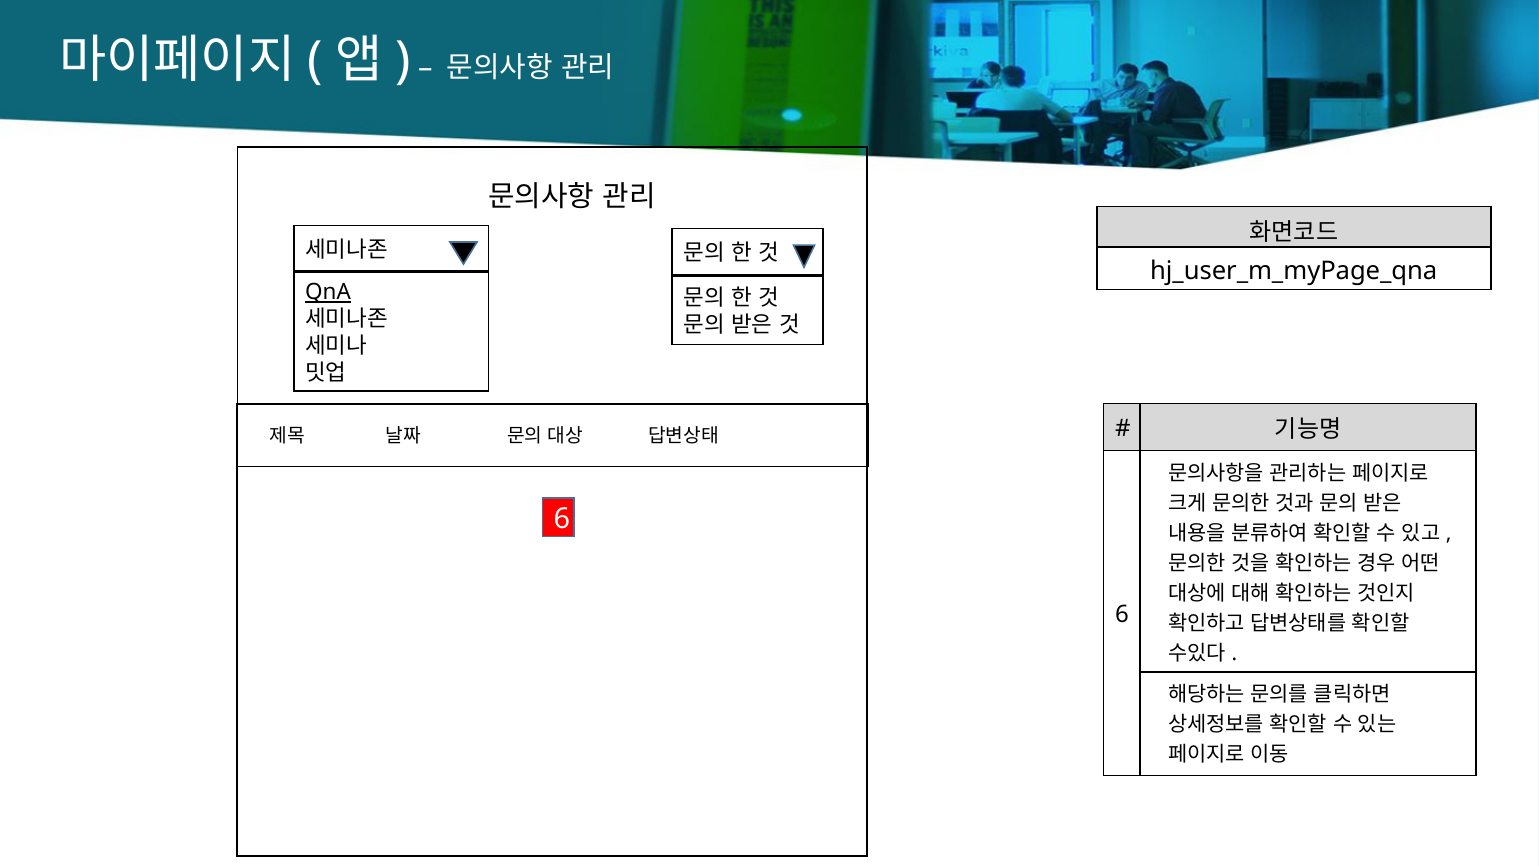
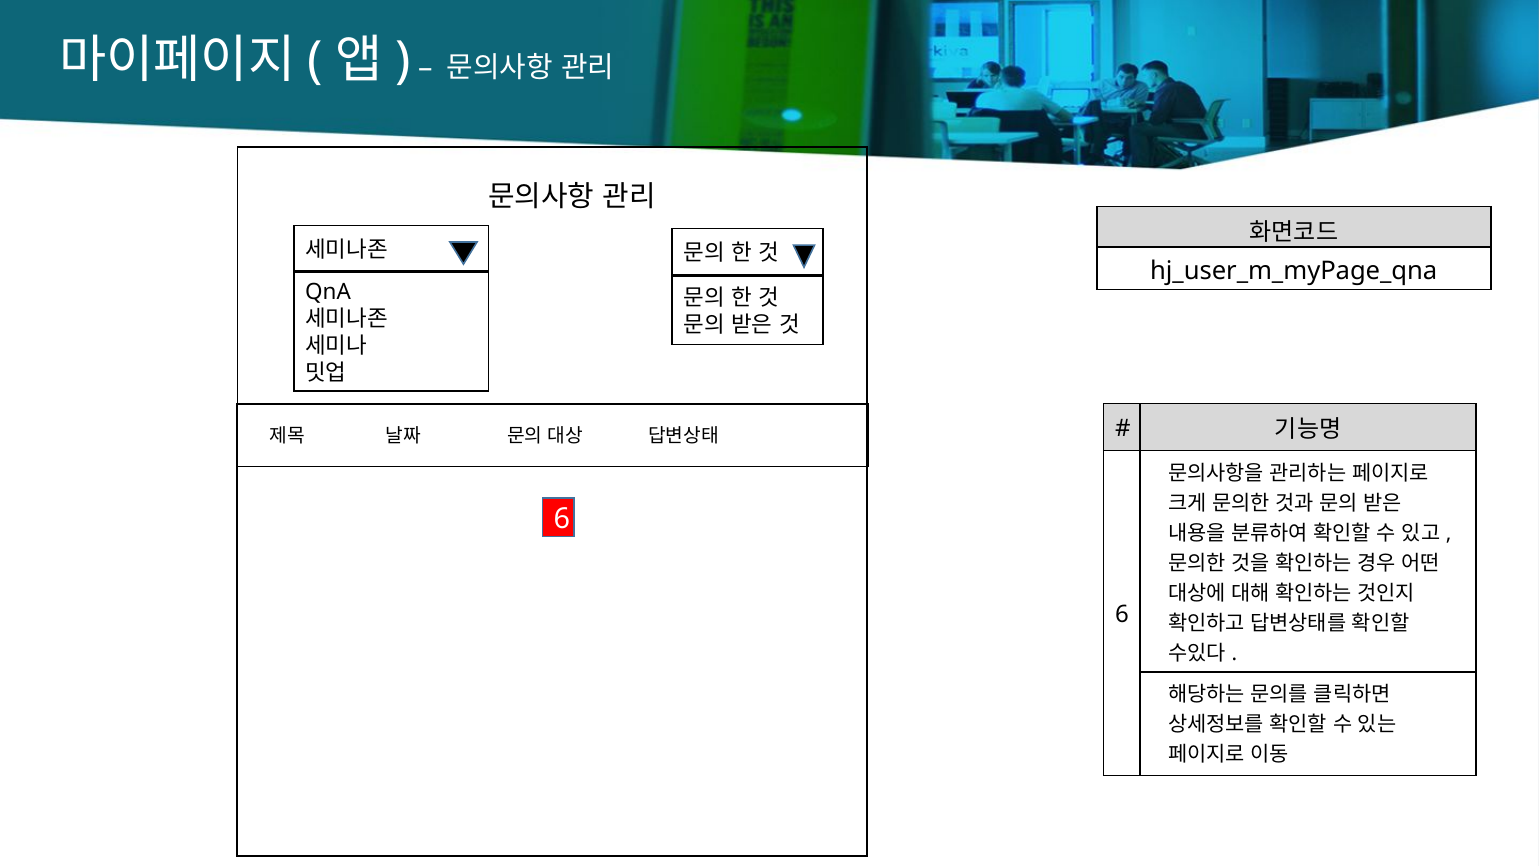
QnA underline: present -> none
